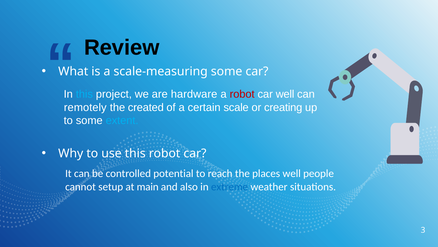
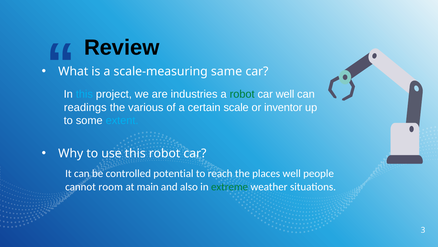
scale-measuring some: some -> same
hardware: hardware -> industries
robot at (242, 94) colour: red -> green
remotely: remotely -> readings
created: created -> various
creating: creating -> inventor
setup: setup -> room
extreme colour: blue -> green
